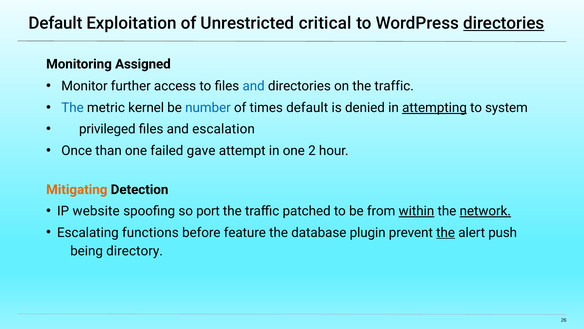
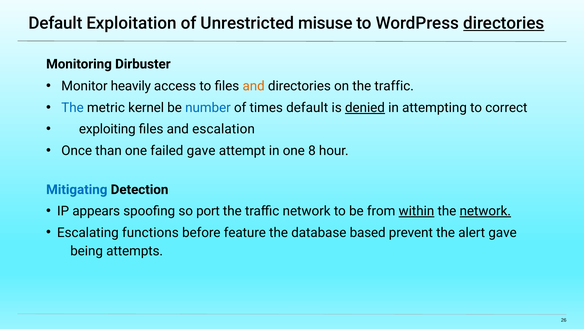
critical: critical -> misuse
Assigned: Assigned -> Dirbuster
further: further -> heavily
and at (254, 86) colour: blue -> orange
denied underline: none -> present
attempting underline: present -> none
system: system -> correct
privileged: privileged -> exploiting
2: 2 -> 8
Mitigating colour: orange -> blue
website: website -> appears
traffic patched: patched -> network
plugin: plugin -> based
the at (446, 232) underline: present -> none
alert push: push -> gave
directory: directory -> attempts
